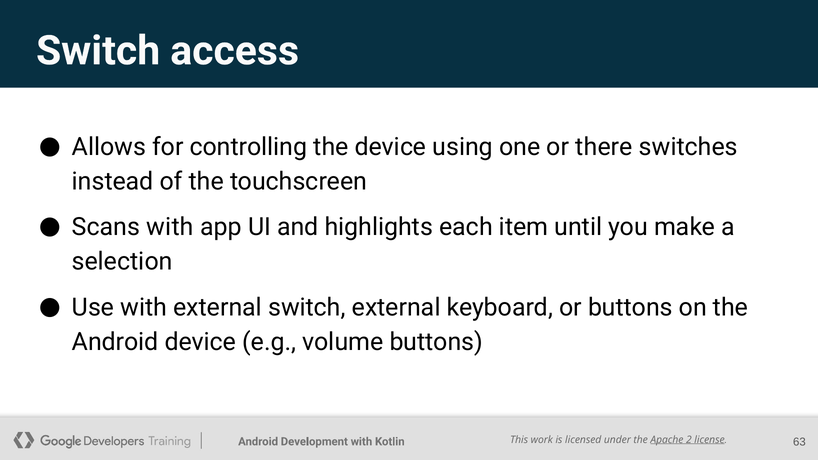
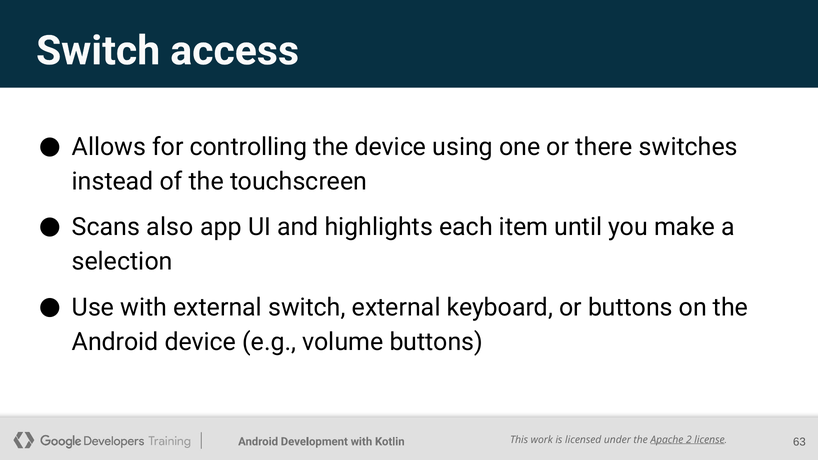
Scans with: with -> also
